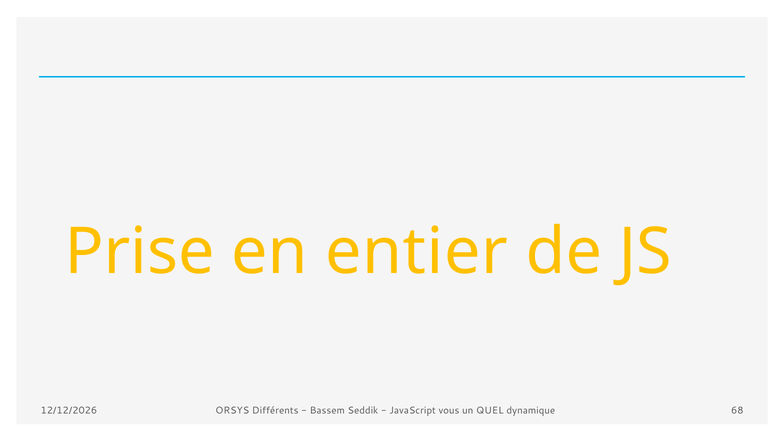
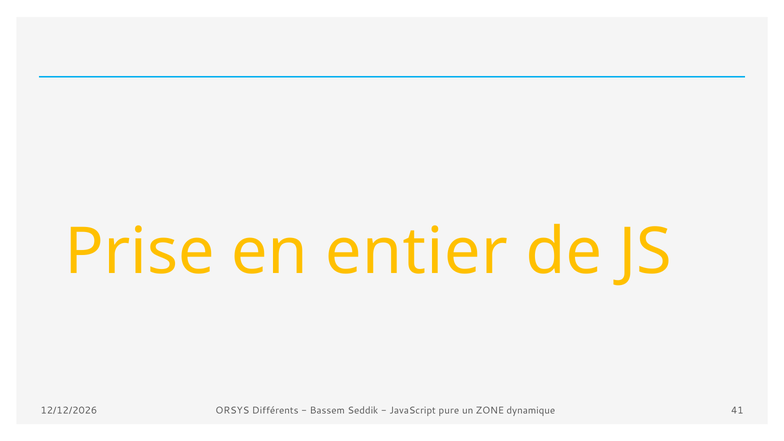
vous: vous -> pure
QUEL: QUEL -> ZONE
68: 68 -> 41
